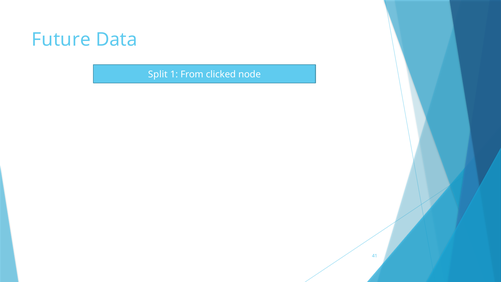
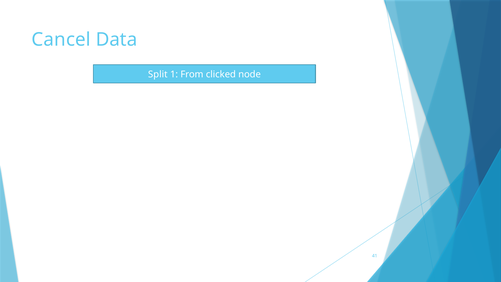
Future: Future -> Cancel
